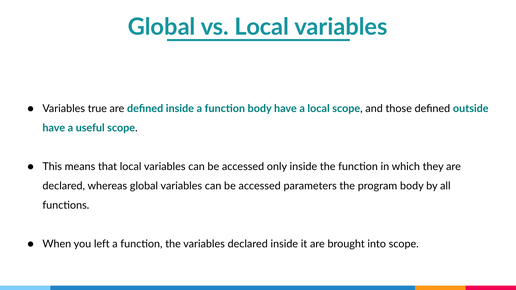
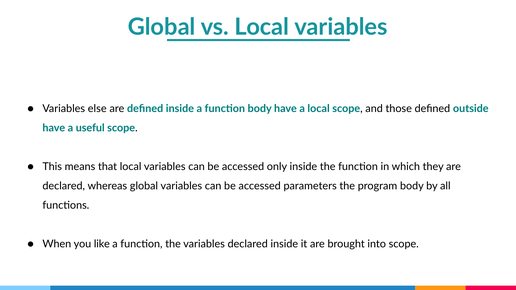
true: true -> else
left: left -> like
